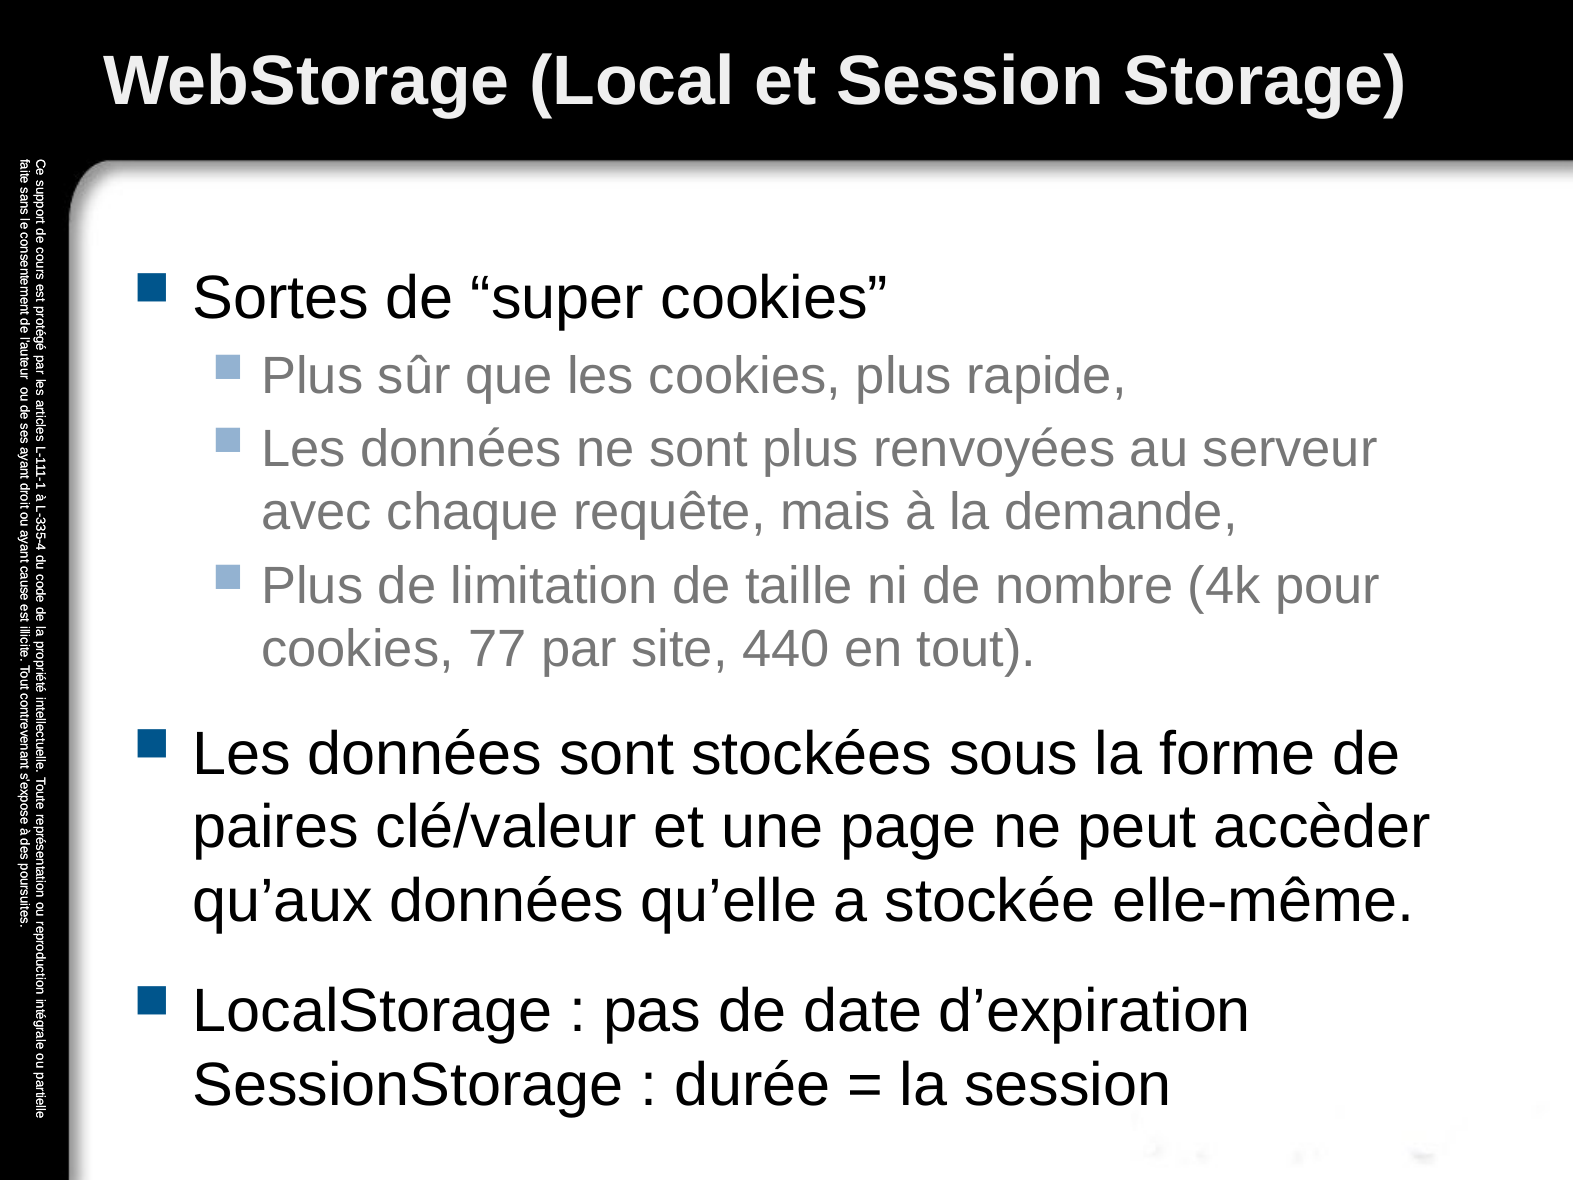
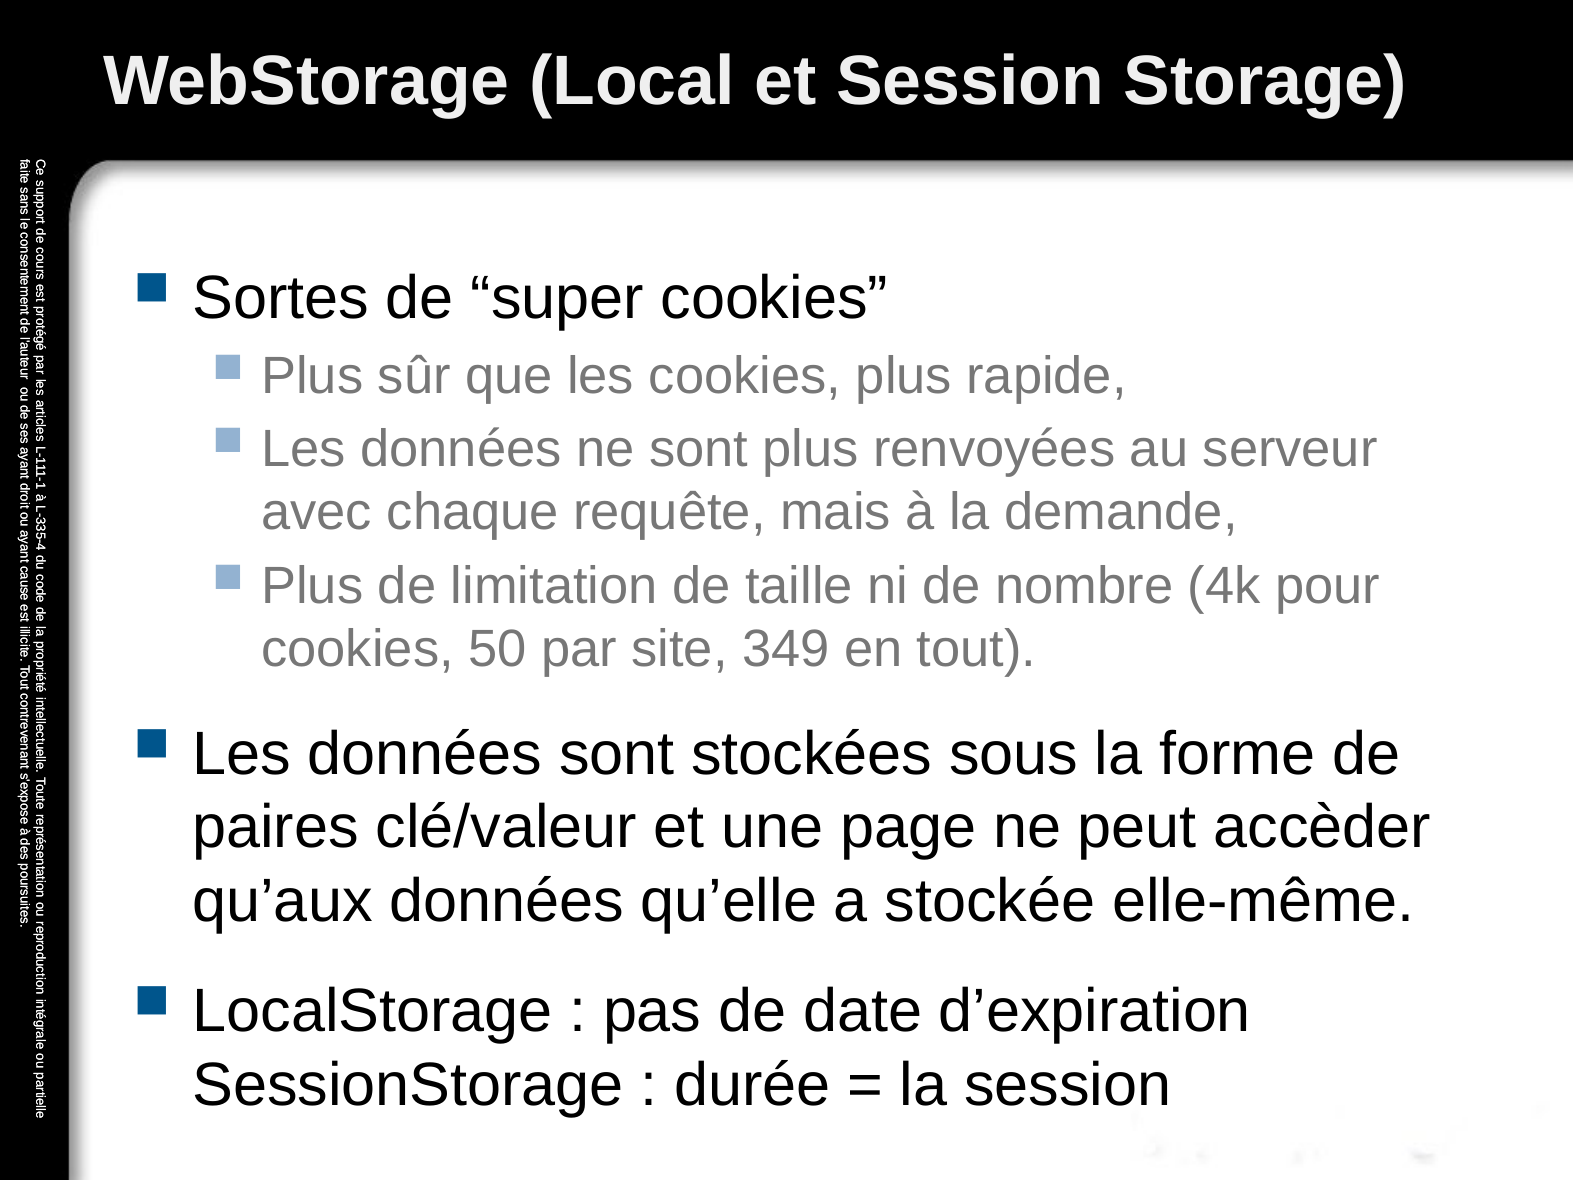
77: 77 -> 50
440: 440 -> 349
